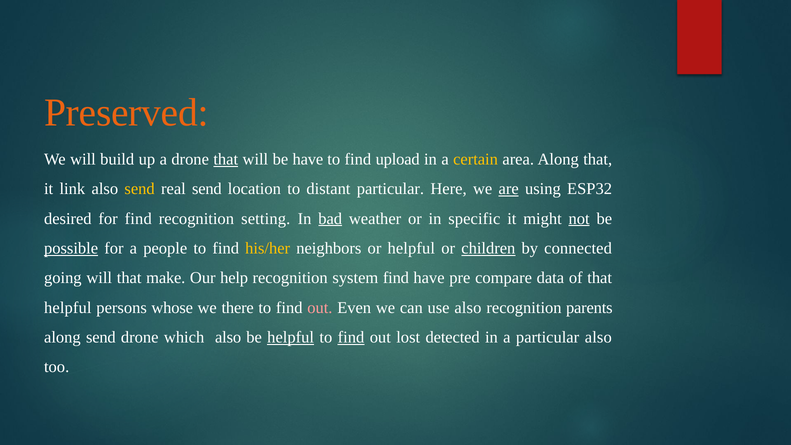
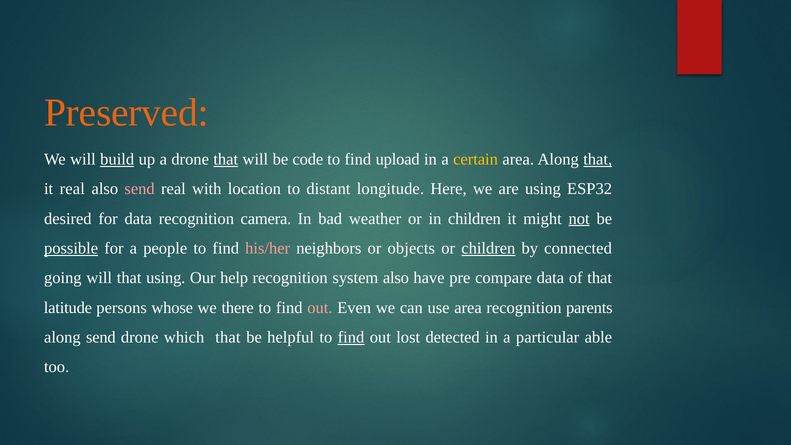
build underline: none -> present
be have: have -> code
that at (598, 159) underline: none -> present
it link: link -> real
send at (140, 189) colour: yellow -> pink
real send: send -> with
distant particular: particular -> longitude
are underline: present -> none
for find: find -> data
setting: setting -> camera
bad underline: present -> none
in specific: specific -> children
his/her colour: yellow -> pink
or helpful: helpful -> objects
that make: make -> using
system find: find -> also
helpful at (68, 308): helpful -> latitude
use also: also -> area
which also: also -> that
helpful at (291, 337) underline: present -> none
particular also: also -> able
